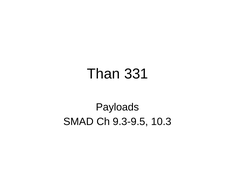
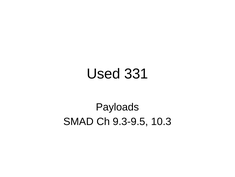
Than: Than -> Used
